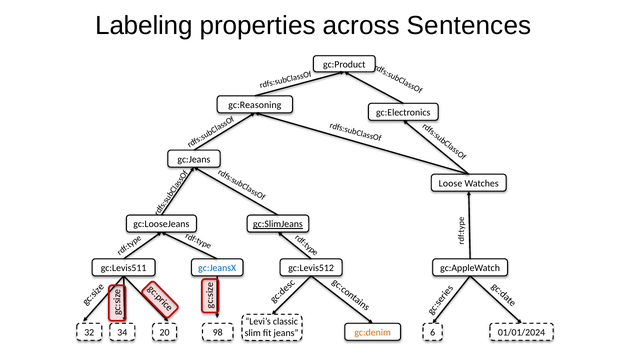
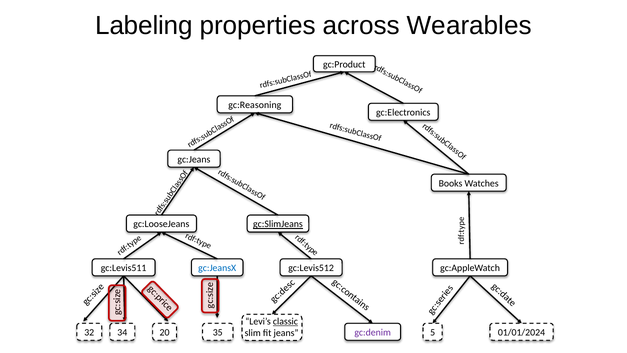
Sentences: Sentences -> Wearables
Loose: Loose -> Books
classic underline: none -> present
98: 98 -> 35
gc:denim colour: orange -> purple
6: 6 -> 5
